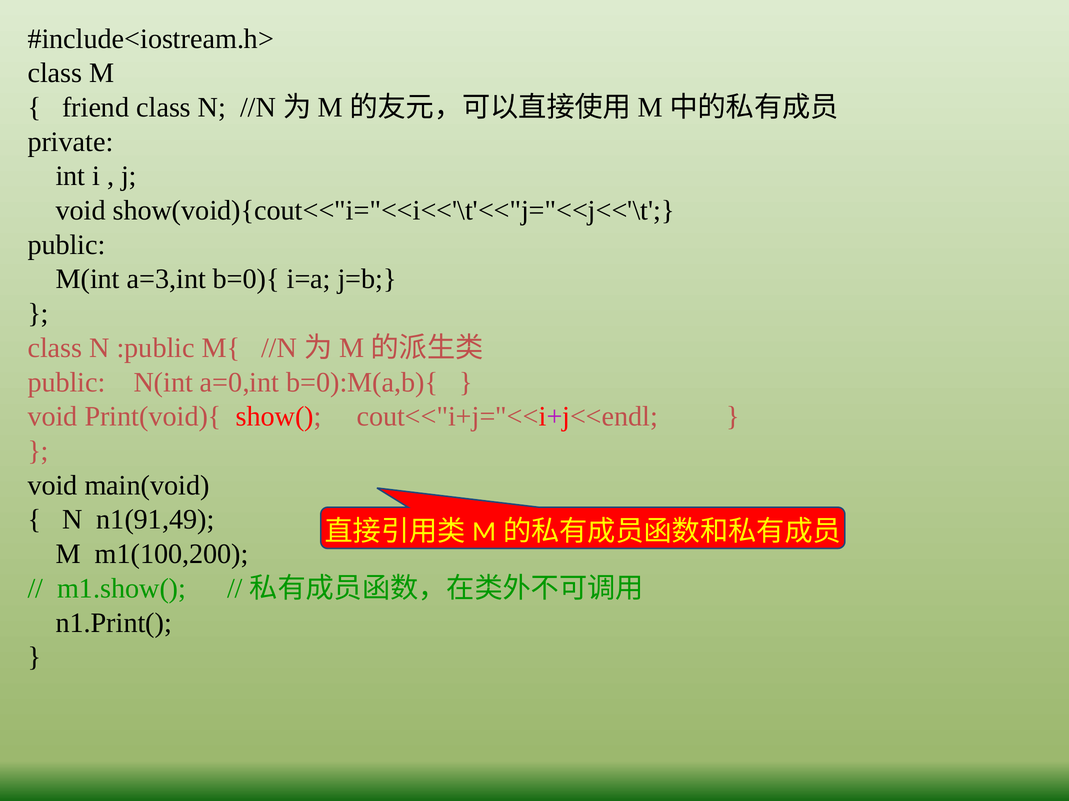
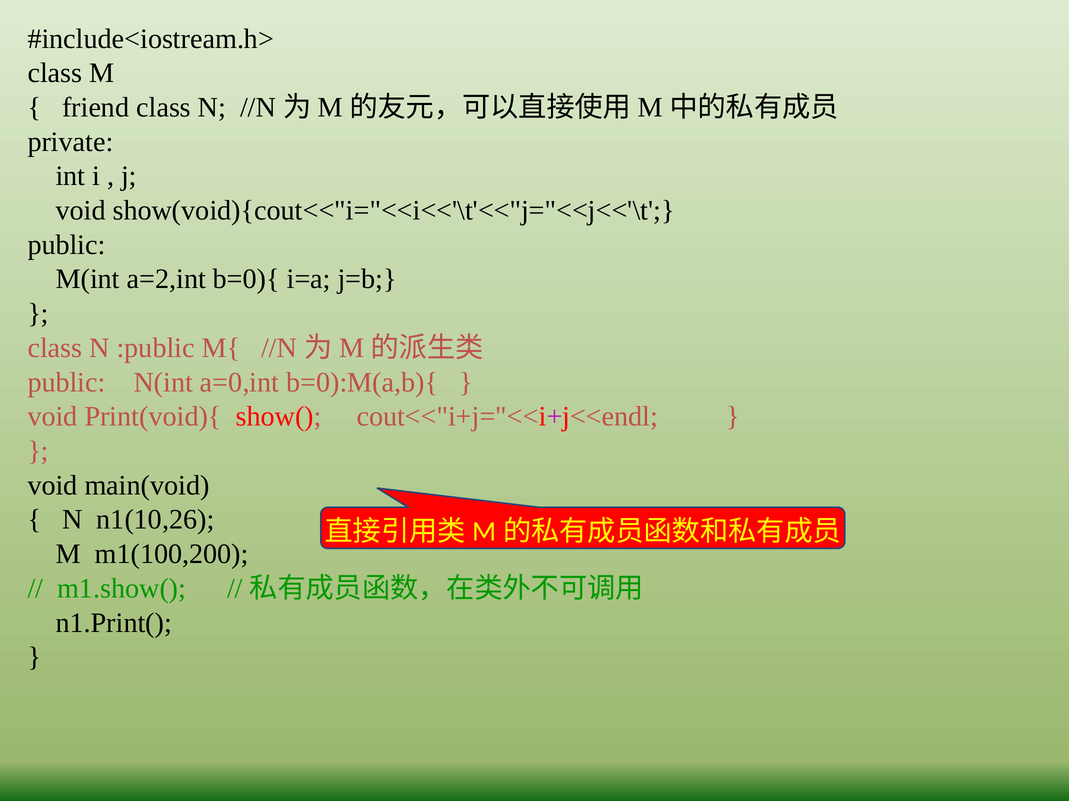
a=3,int: a=3,int -> a=2,int
n1(91,49: n1(91,49 -> n1(10,26
